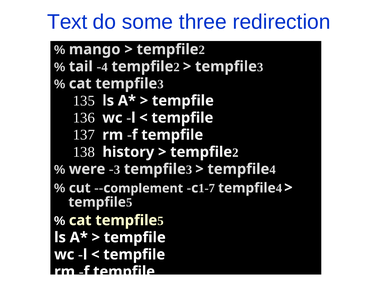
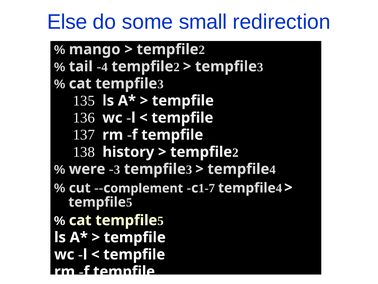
Text: Text -> Else
three: three -> small
